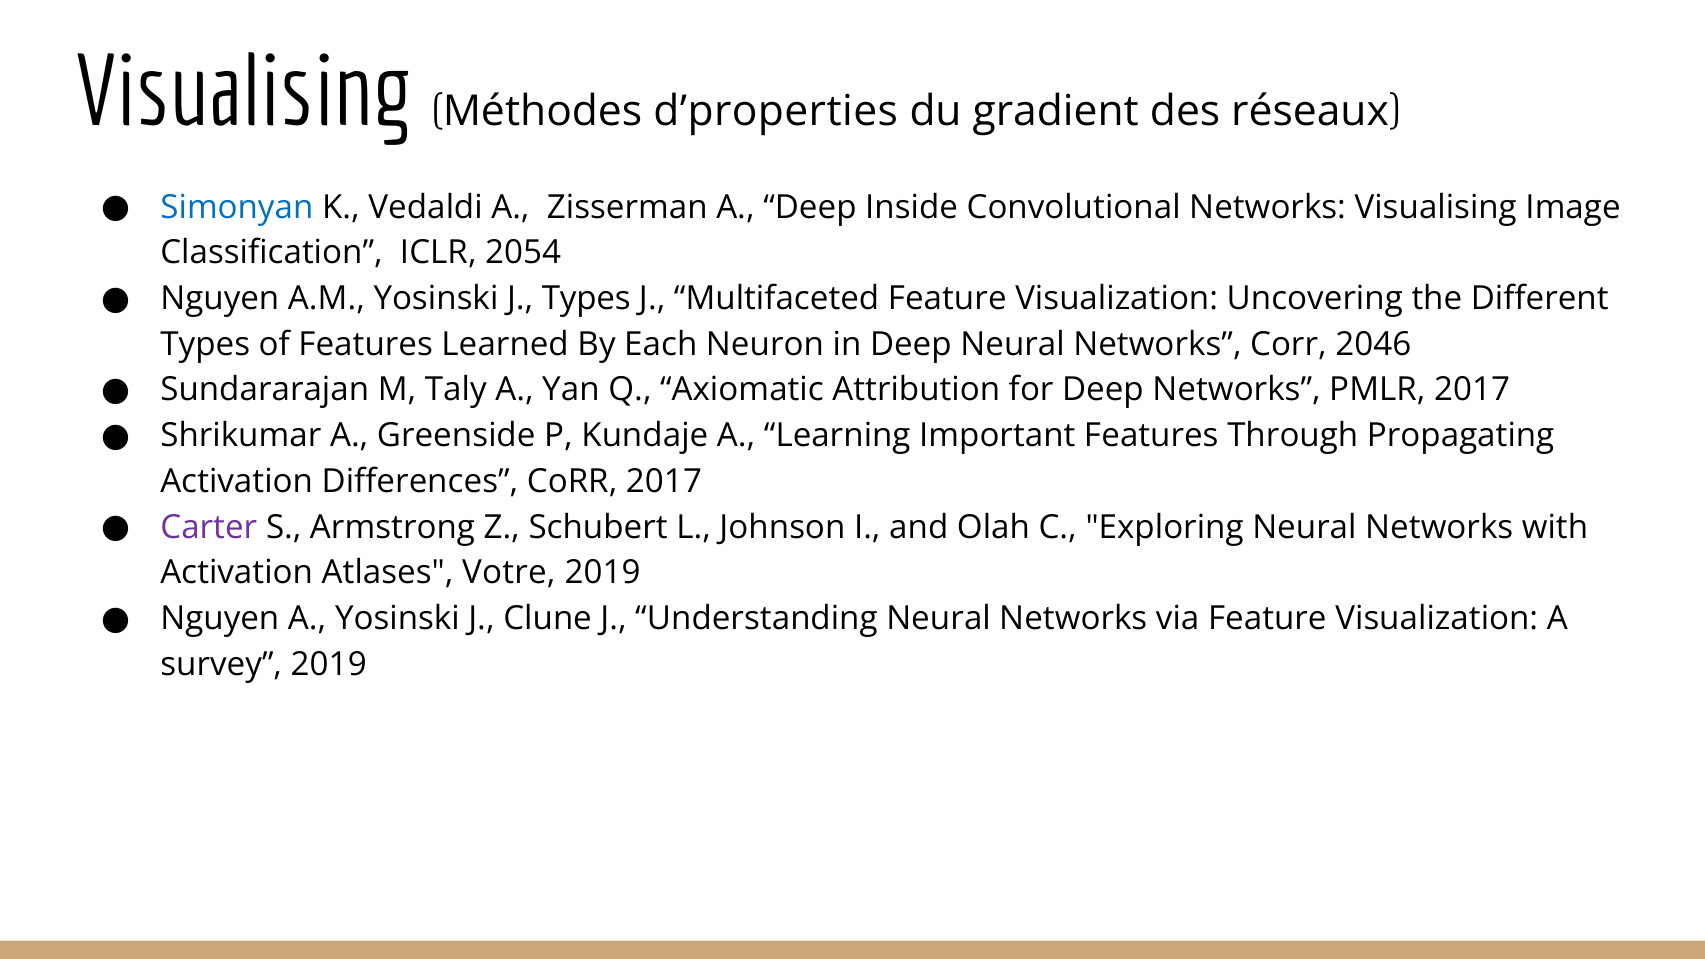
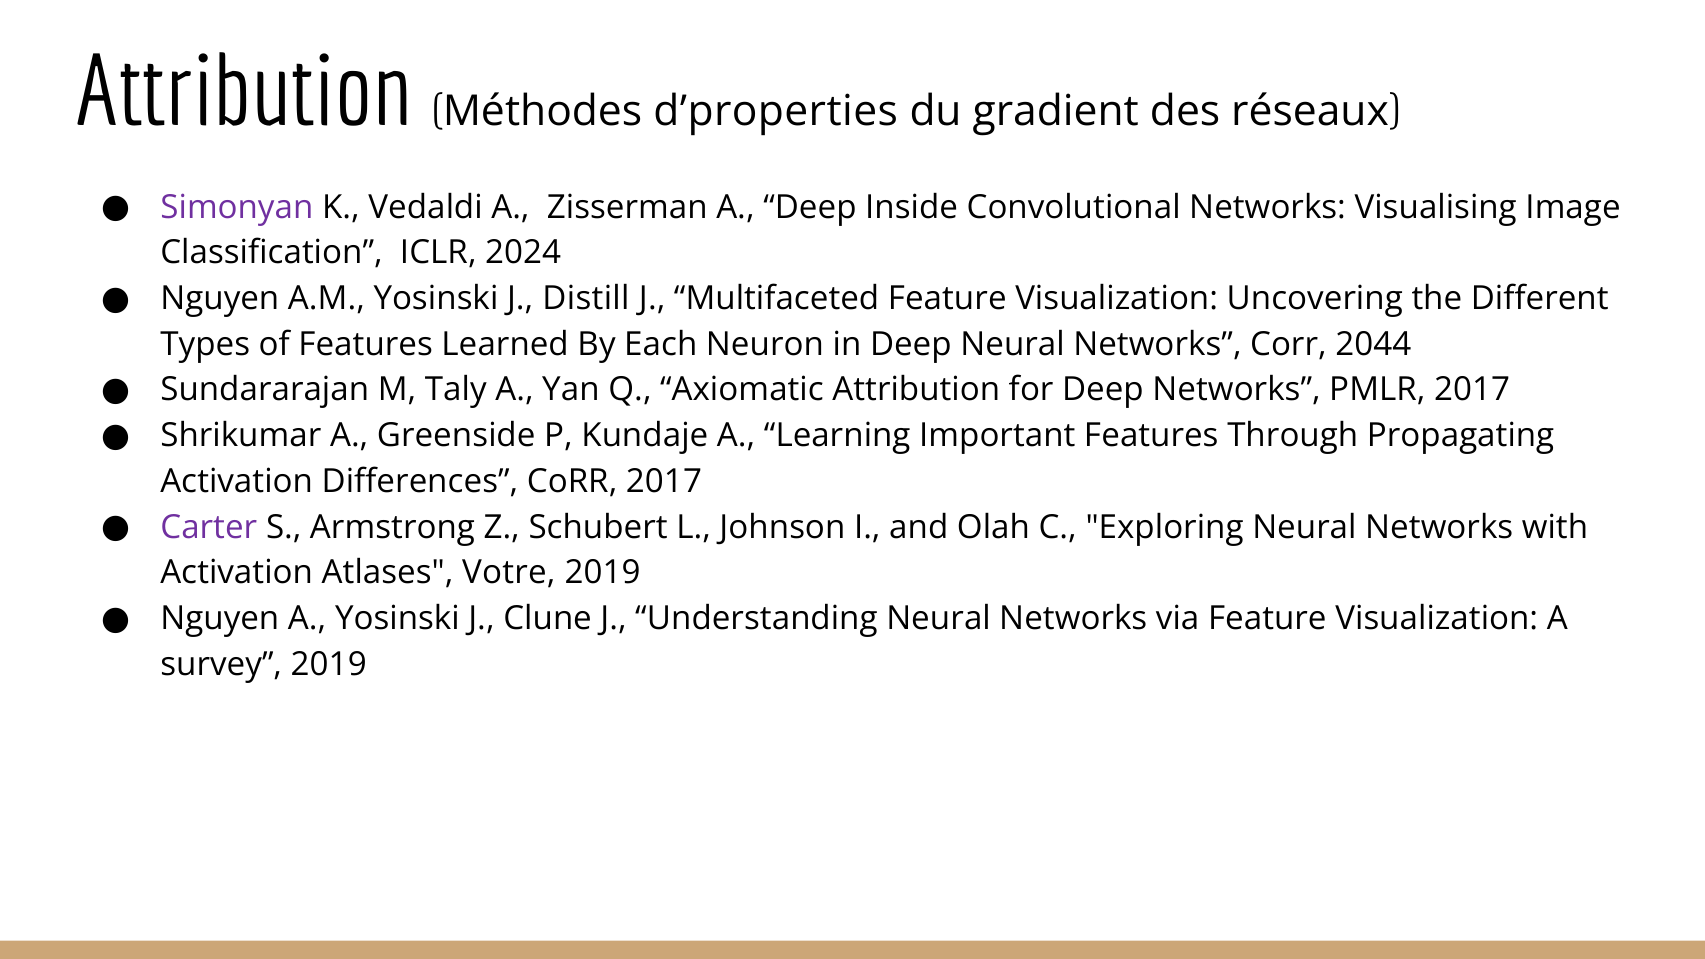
Visualising at (244, 92): Visualising -> Attribution
Simonyan colour: blue -> purple
2054: 2054 -> 2024
J Types: Types -> Distill
2046: 2046 -> 2044
